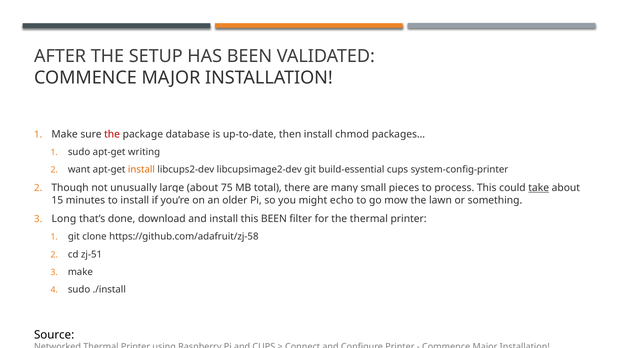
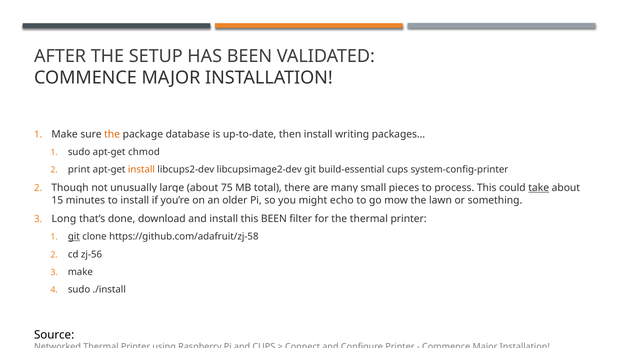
the at (112, 134) colour: red -> orange
chmod: chmod -> writing
writing: writing -> chmod
want: want -> print
git at (74, 237) underline: none -> present
zj-51: zj-51 -> zj-56
